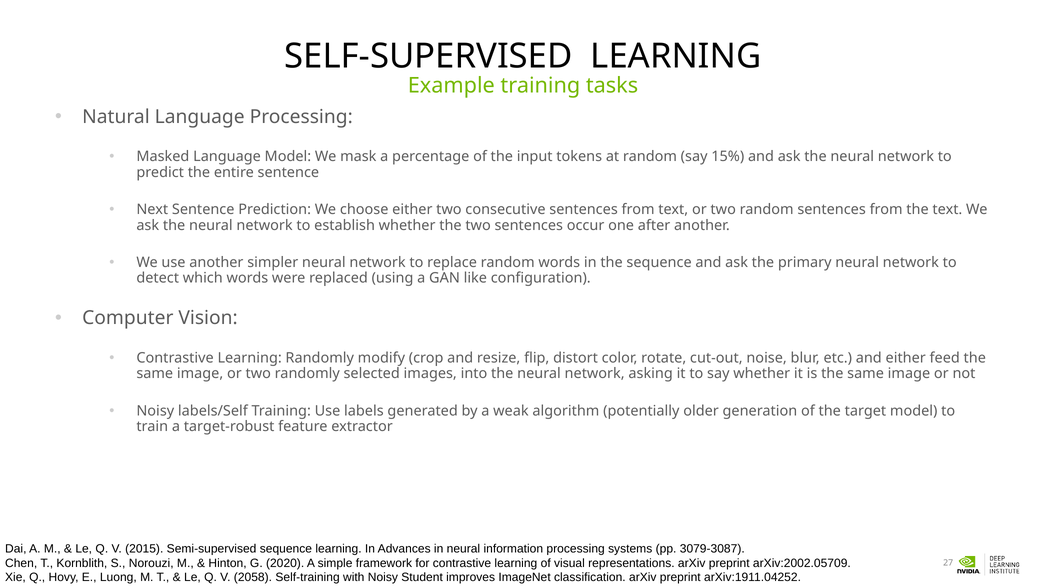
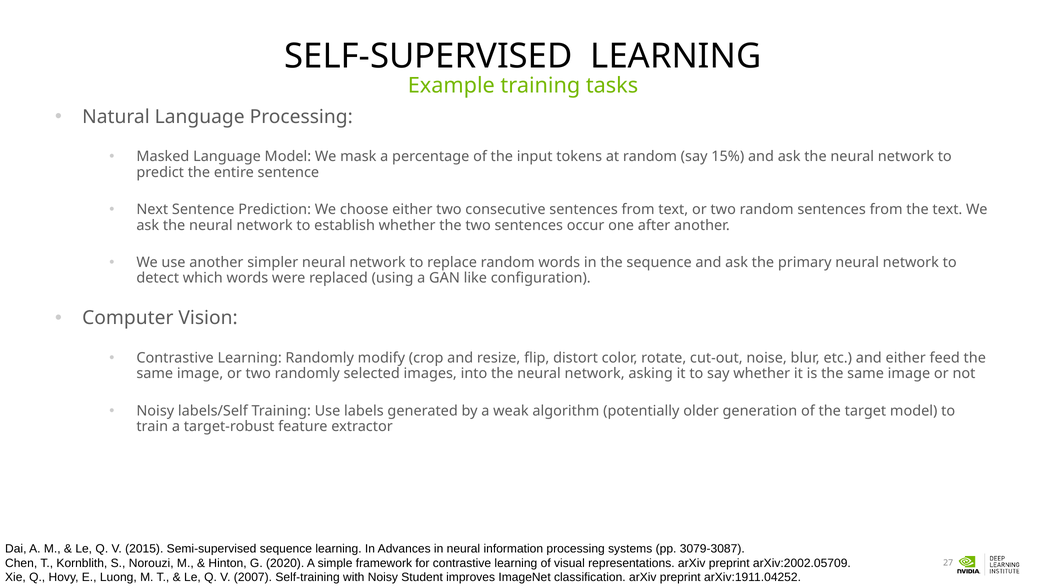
2058: 2058 -> 2007
